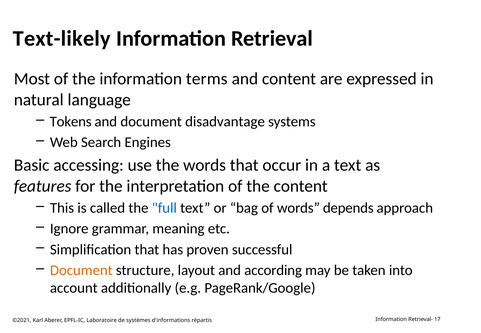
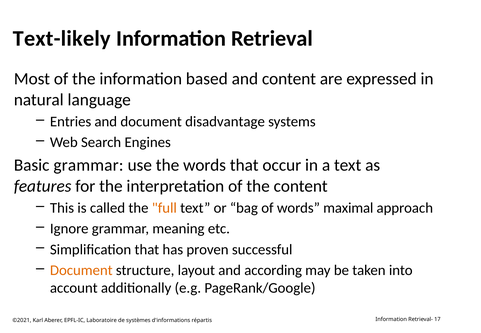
terms: terms -> based
Tokens: Tokens -> Entries
Basic accessing: accessing -> grammar
full colour: blue -> orange
depends: depends -> maximal
